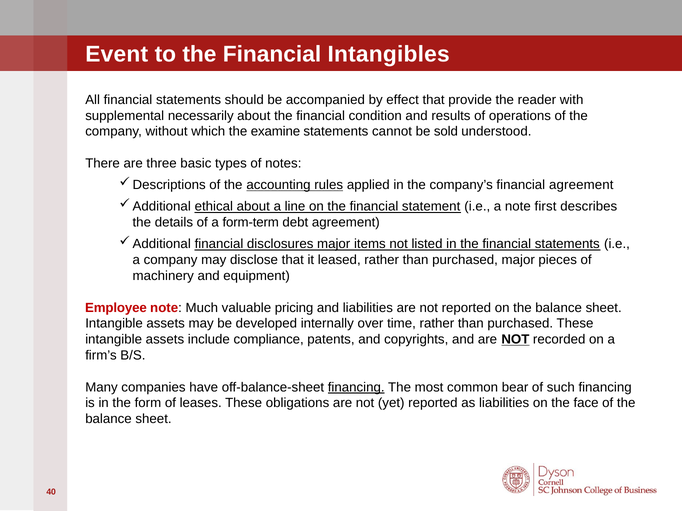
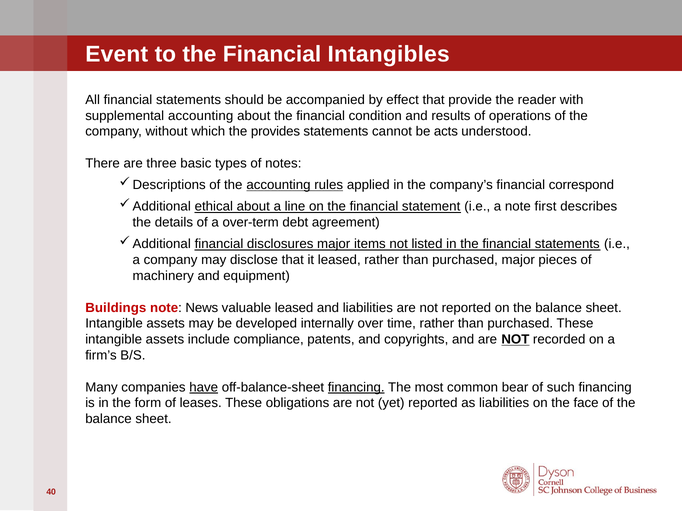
supplemental necessarily: necessarily -> accounting
examine: examine -> provides
sold: sold -> acts
financial agreement: agreement -> correspond
form-term: form-term -> over-term
Employee: Employee -> Buildings
Much: Much -> News
valuable pricing: pricing -> leased
have underline: none -> present
